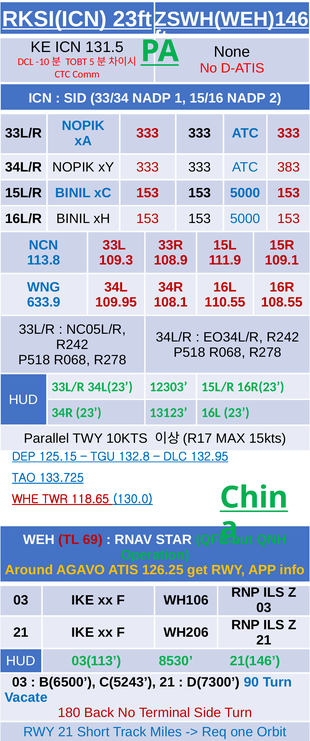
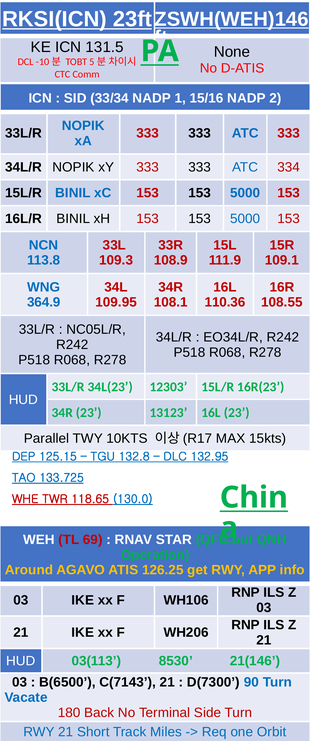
383: 383 -> 334
633.9: 633.9 -> 364.9
110.55: 110.55 -> 110.36
C(5243: C(5243 -> C(7143
